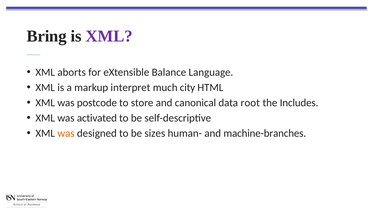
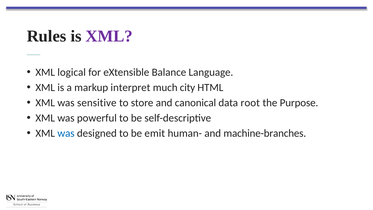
Bring: Bring -> Rules
aborts: aborts -> logical
postcode: postcode -> sensitive
Includes: Includes -> Purpose
activated: activated -> powerful
was at (66, 133) colour: orange -> blue
sizes: sizes -> emit
